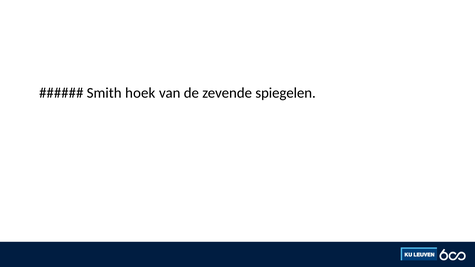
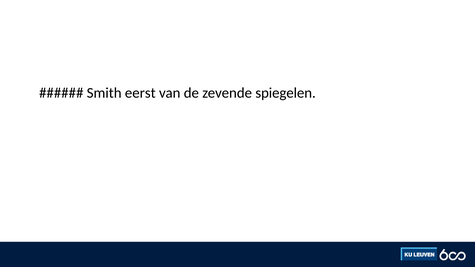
hoek: hoek -> eerst
